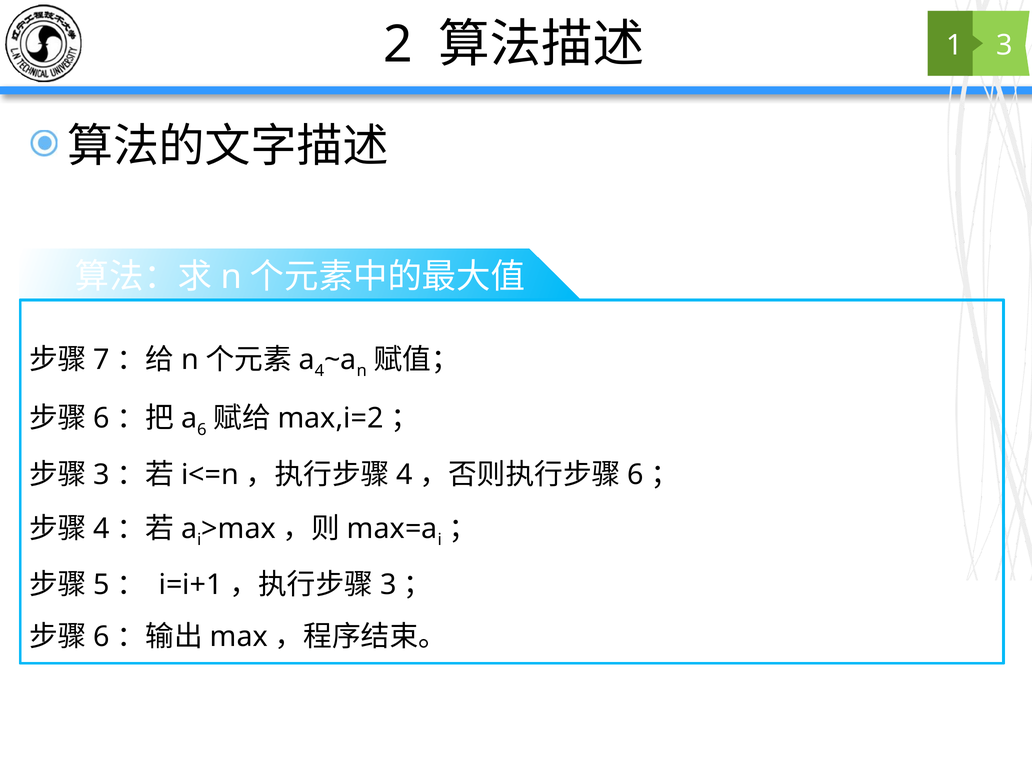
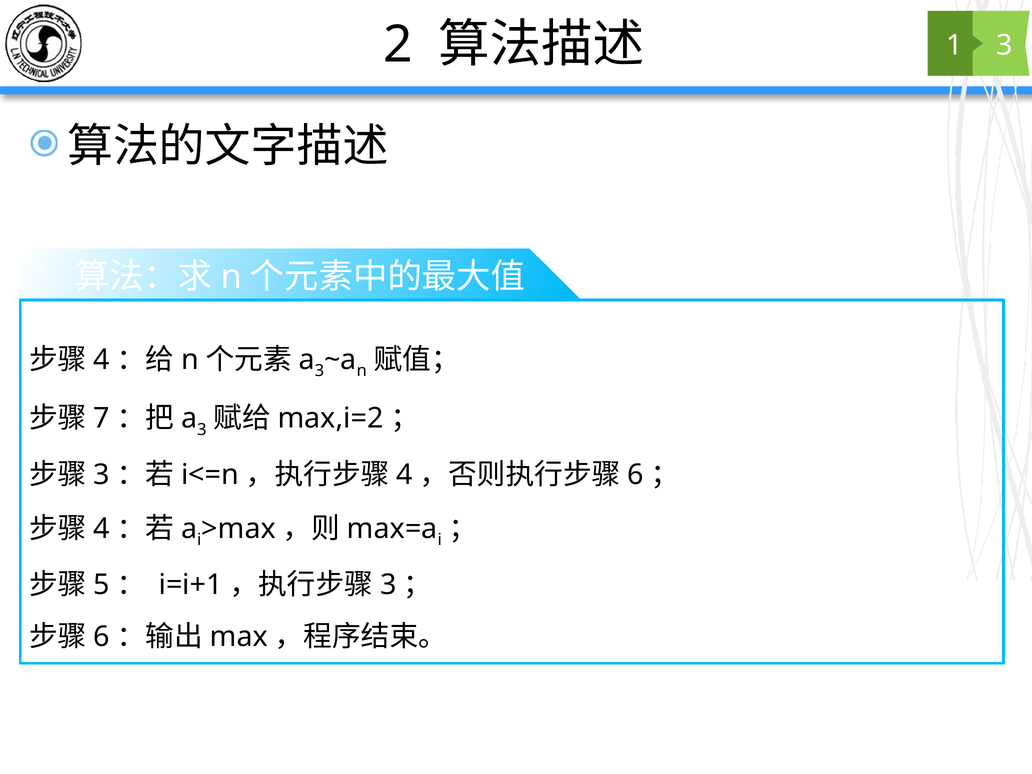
7 at (102, 360): 7 -> 4
4 at (319, 371): 4 -> 3
6 at (102, 418): 6 -> 7
6 at (202, 430): 6 -> 3
